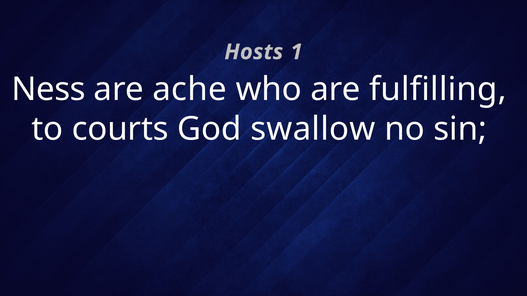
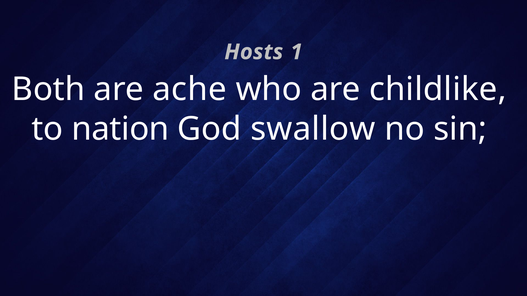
Ness: Ness -> Both
fulfilling: fulfilling -> childlike
courts: courts -> nation
